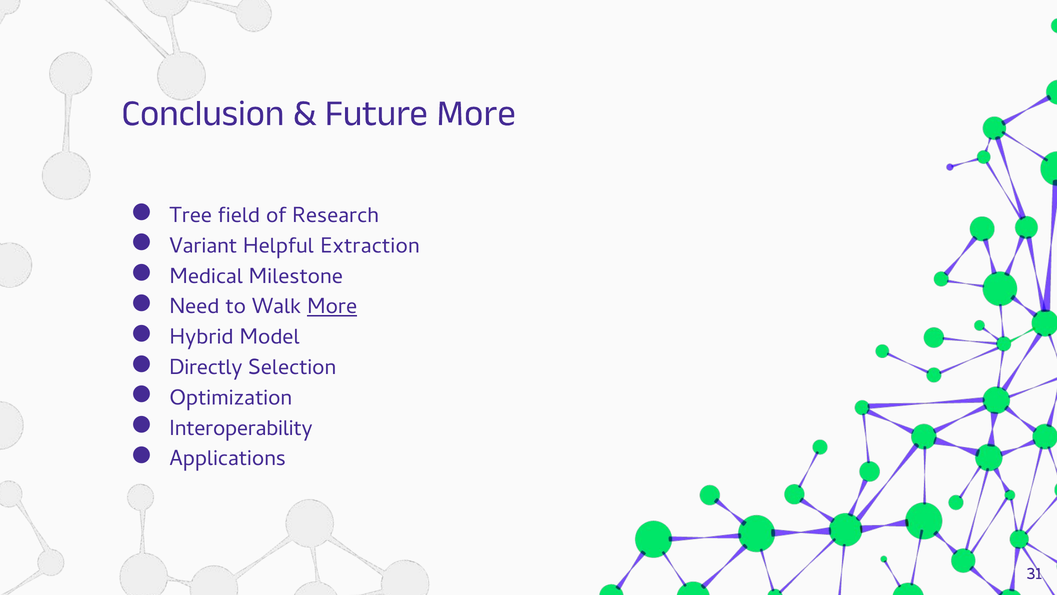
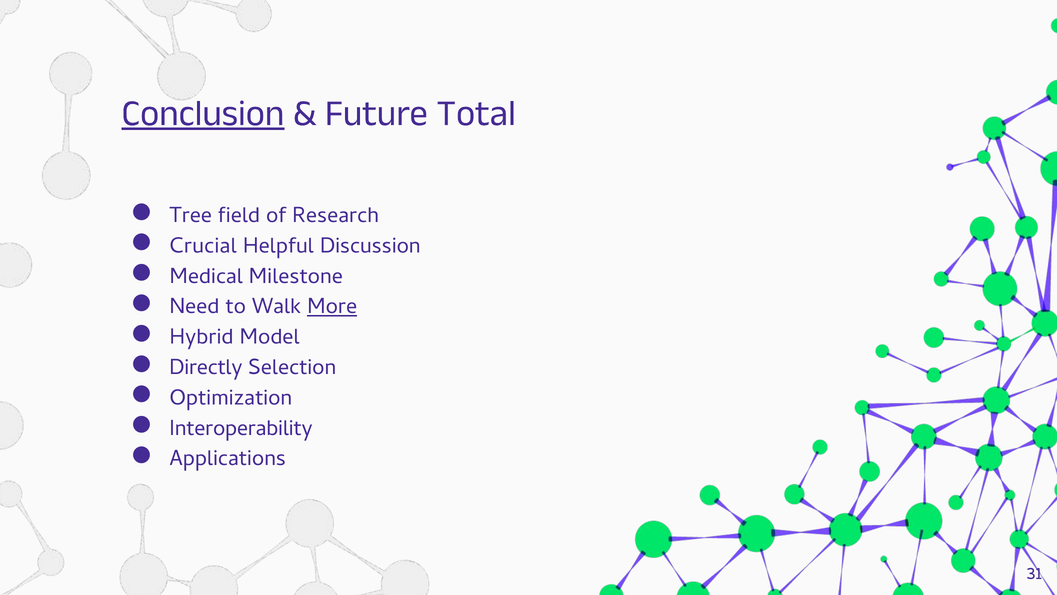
Conclusion underline: none -> present
Future More: More -> Total
Variant: Variant -> Crucial
Extraction: Extraction -> Discussion
